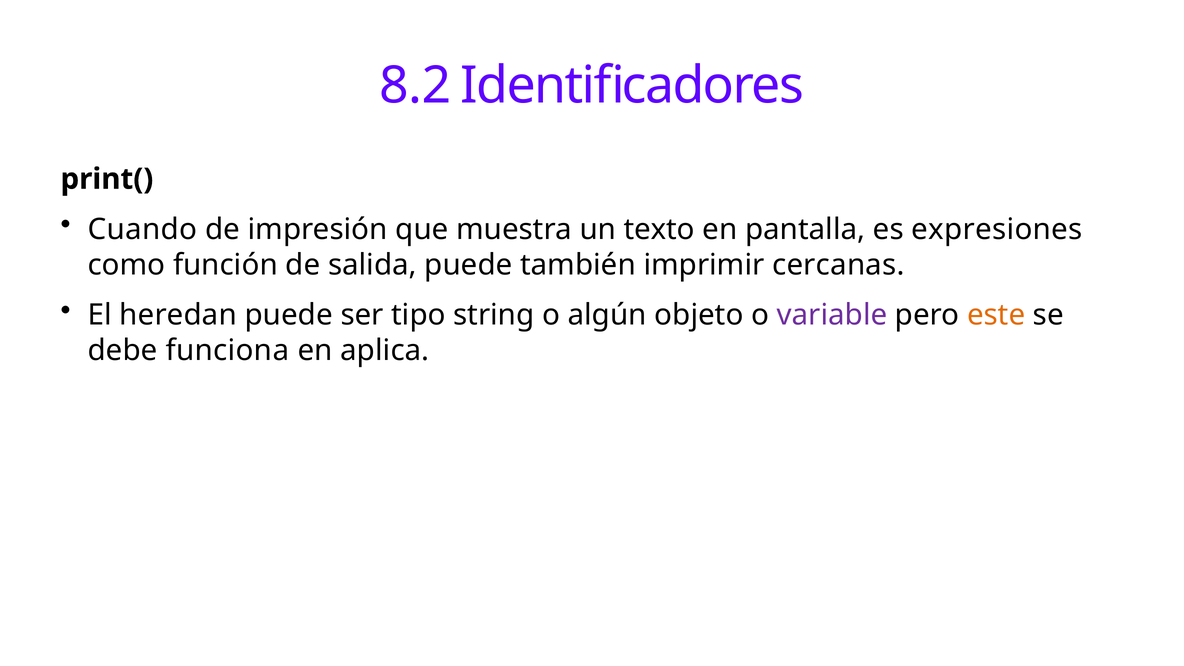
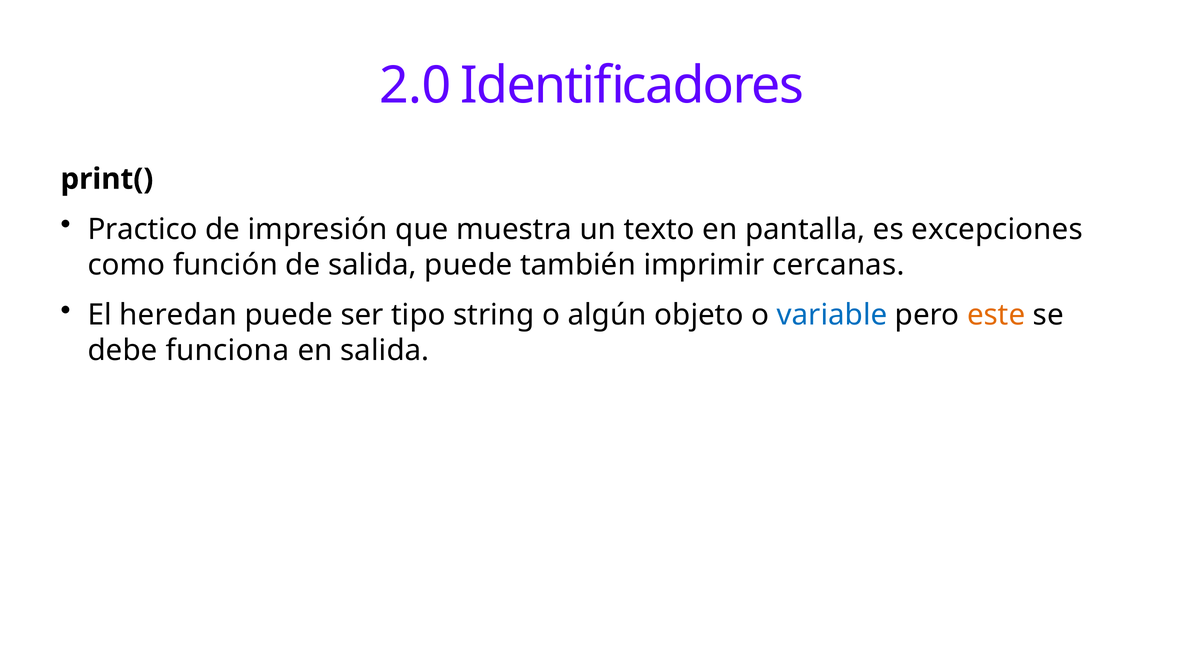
8.2: 8.2 -> 2.0
Cuando: Cuando -> Practico
expresiones: expresiones -> excepciones
variable colour: purple -> blue
en aplica: aplica -> salida
